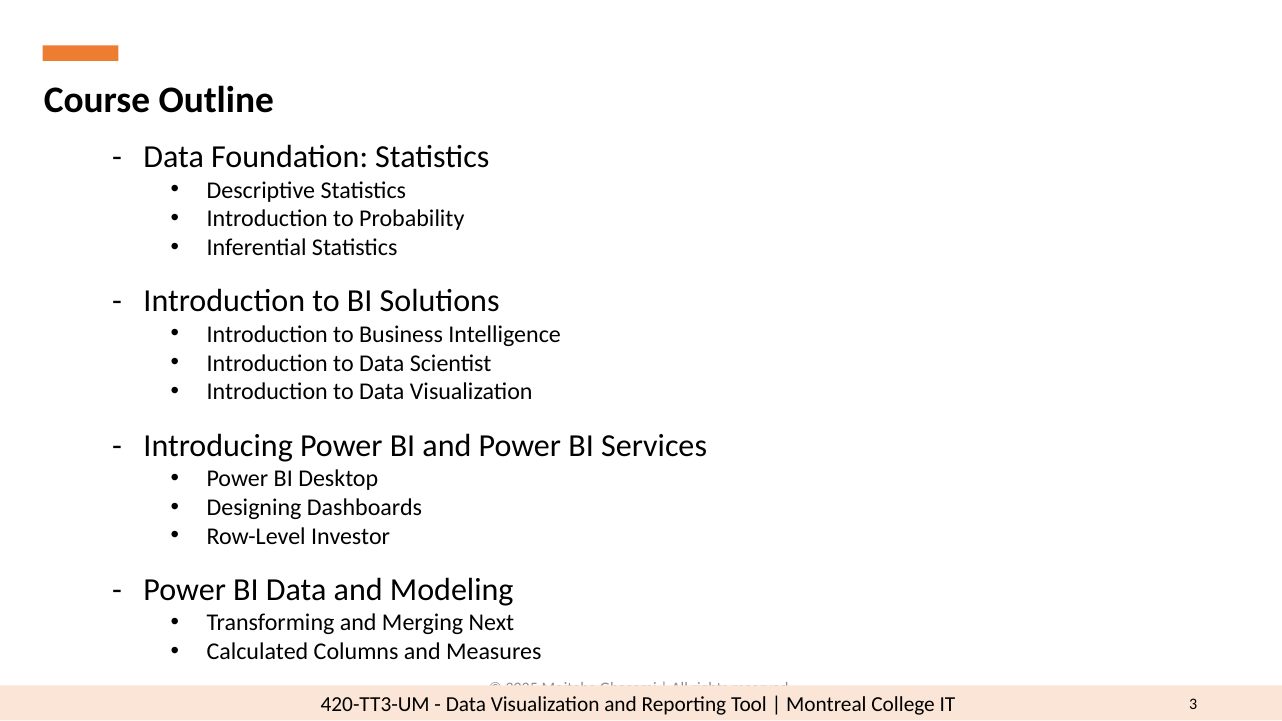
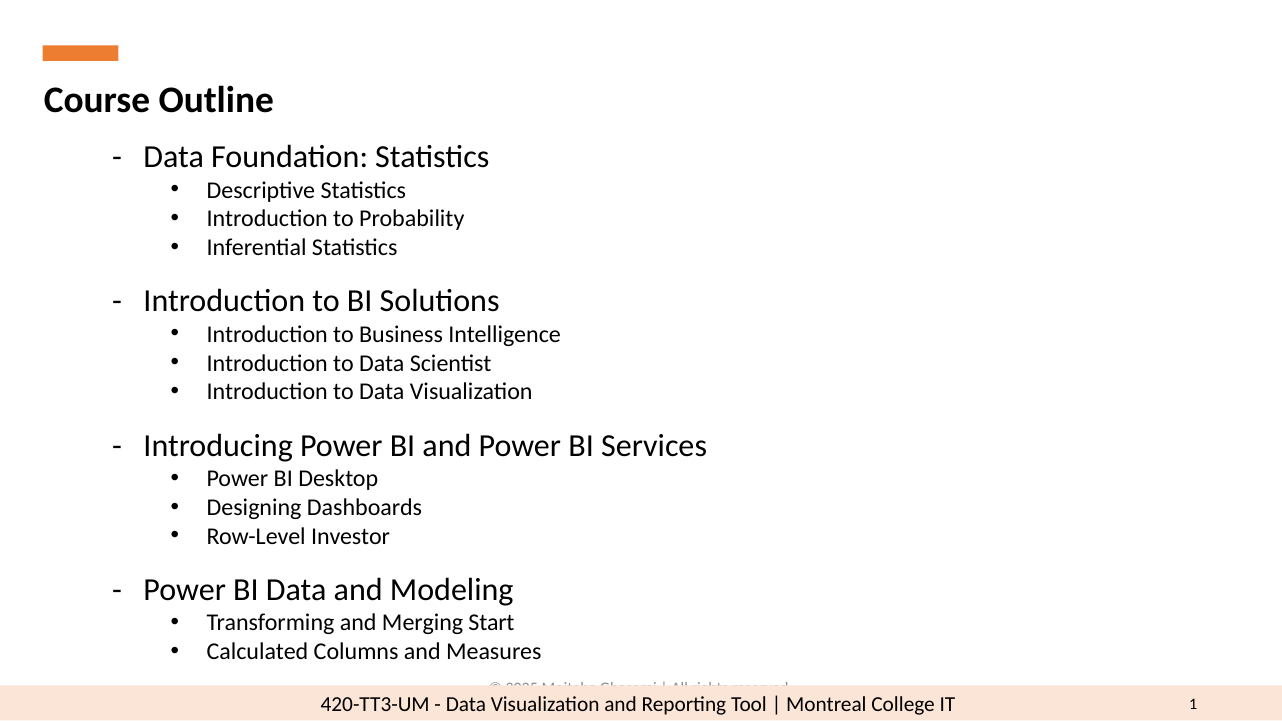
Next: Next -> Start
3: 3 -> 1
